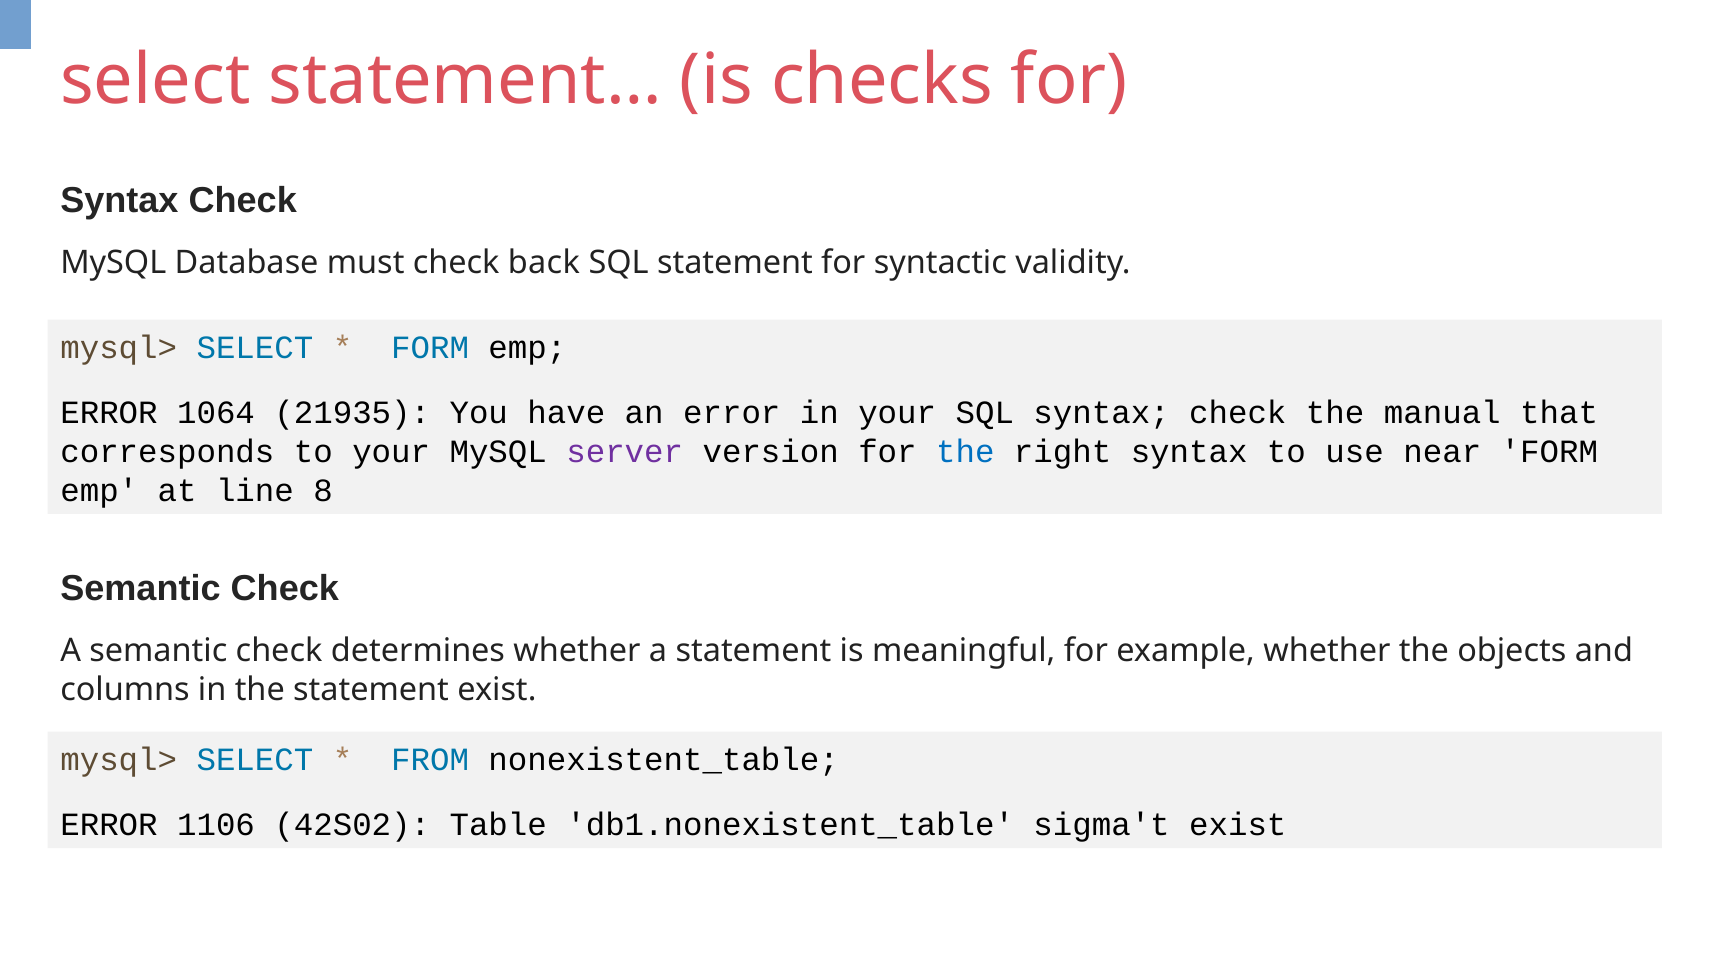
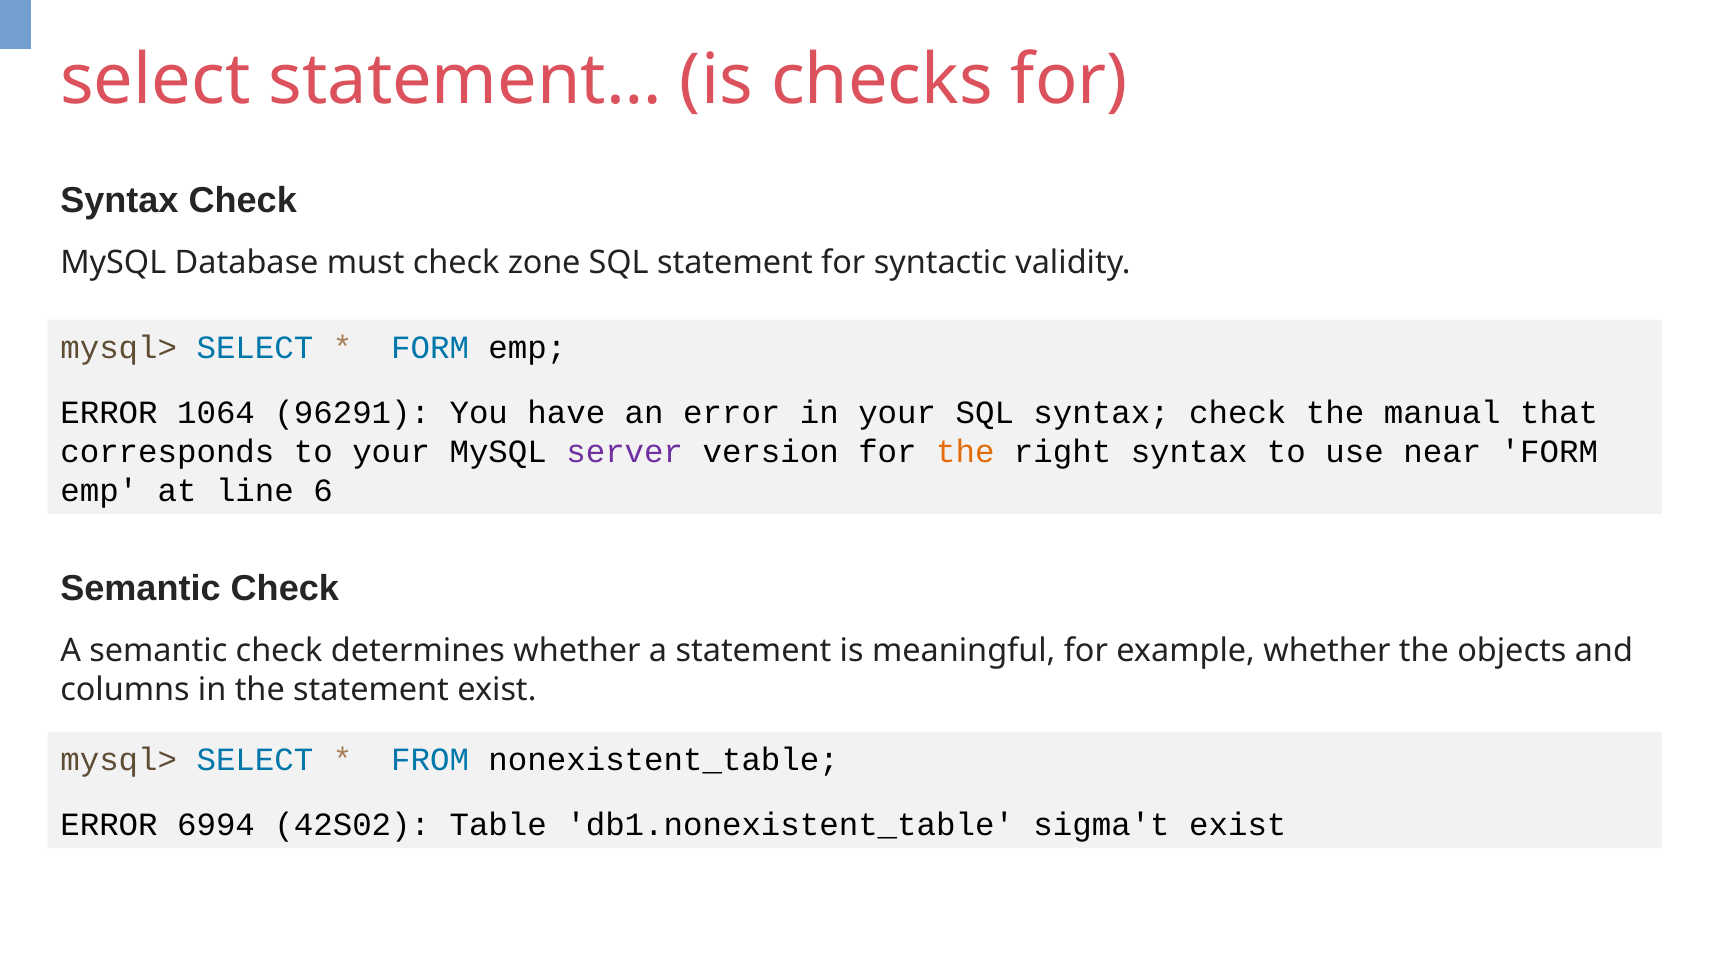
back: back -> zone
21935: 21935 -> 96291
the at (965, 452) colour: blue -> orange
8: 8 -> 6
1106: 1106 -> 6994
